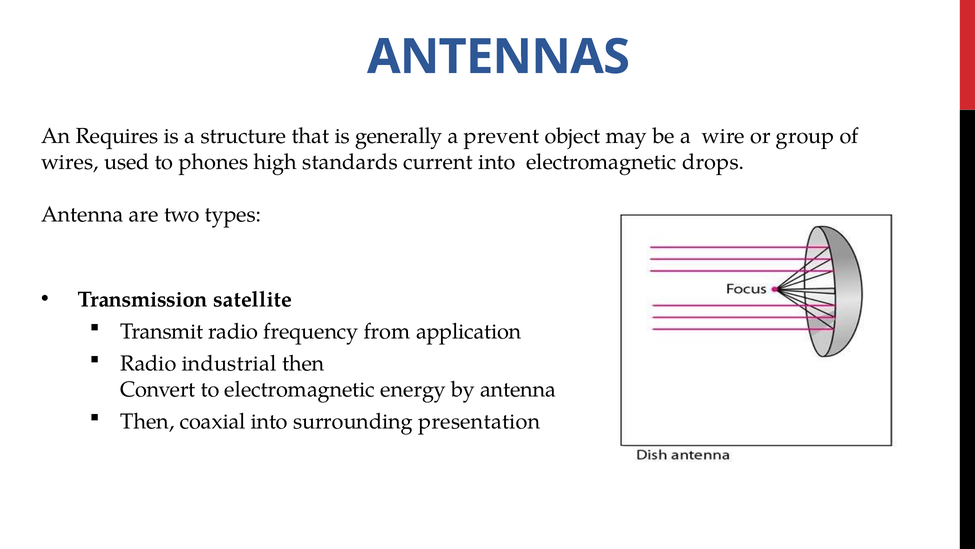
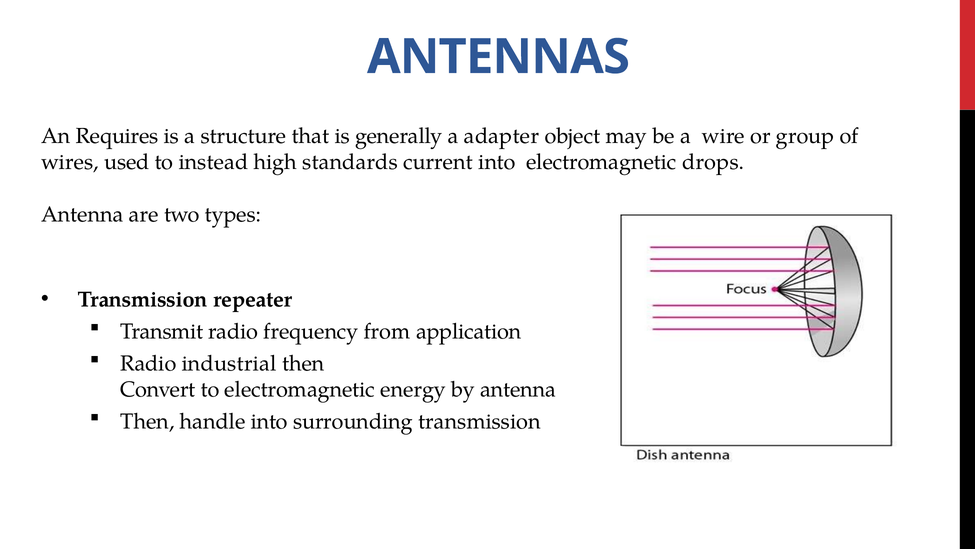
prevent: prevent -> adapter
phones: phones -> instead
satellite: satellite -> repeater
coaxial: coaxial -> handle
surrounding presentation: presentation -> transmission
